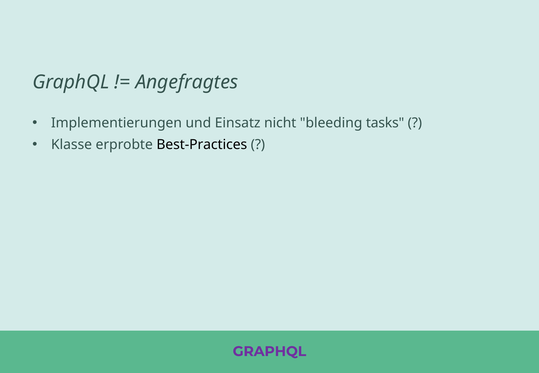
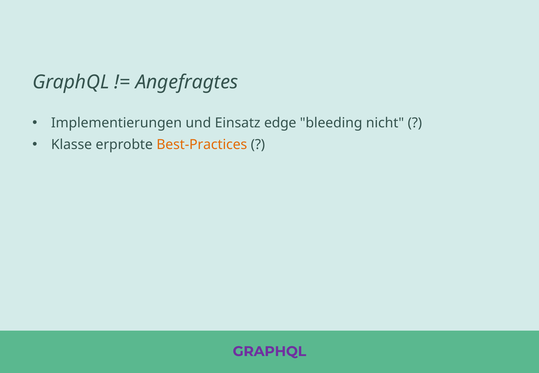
nicht: nicht -> edge
tasks: tasks -> nicht
Best-Practices colour: black -> orange
